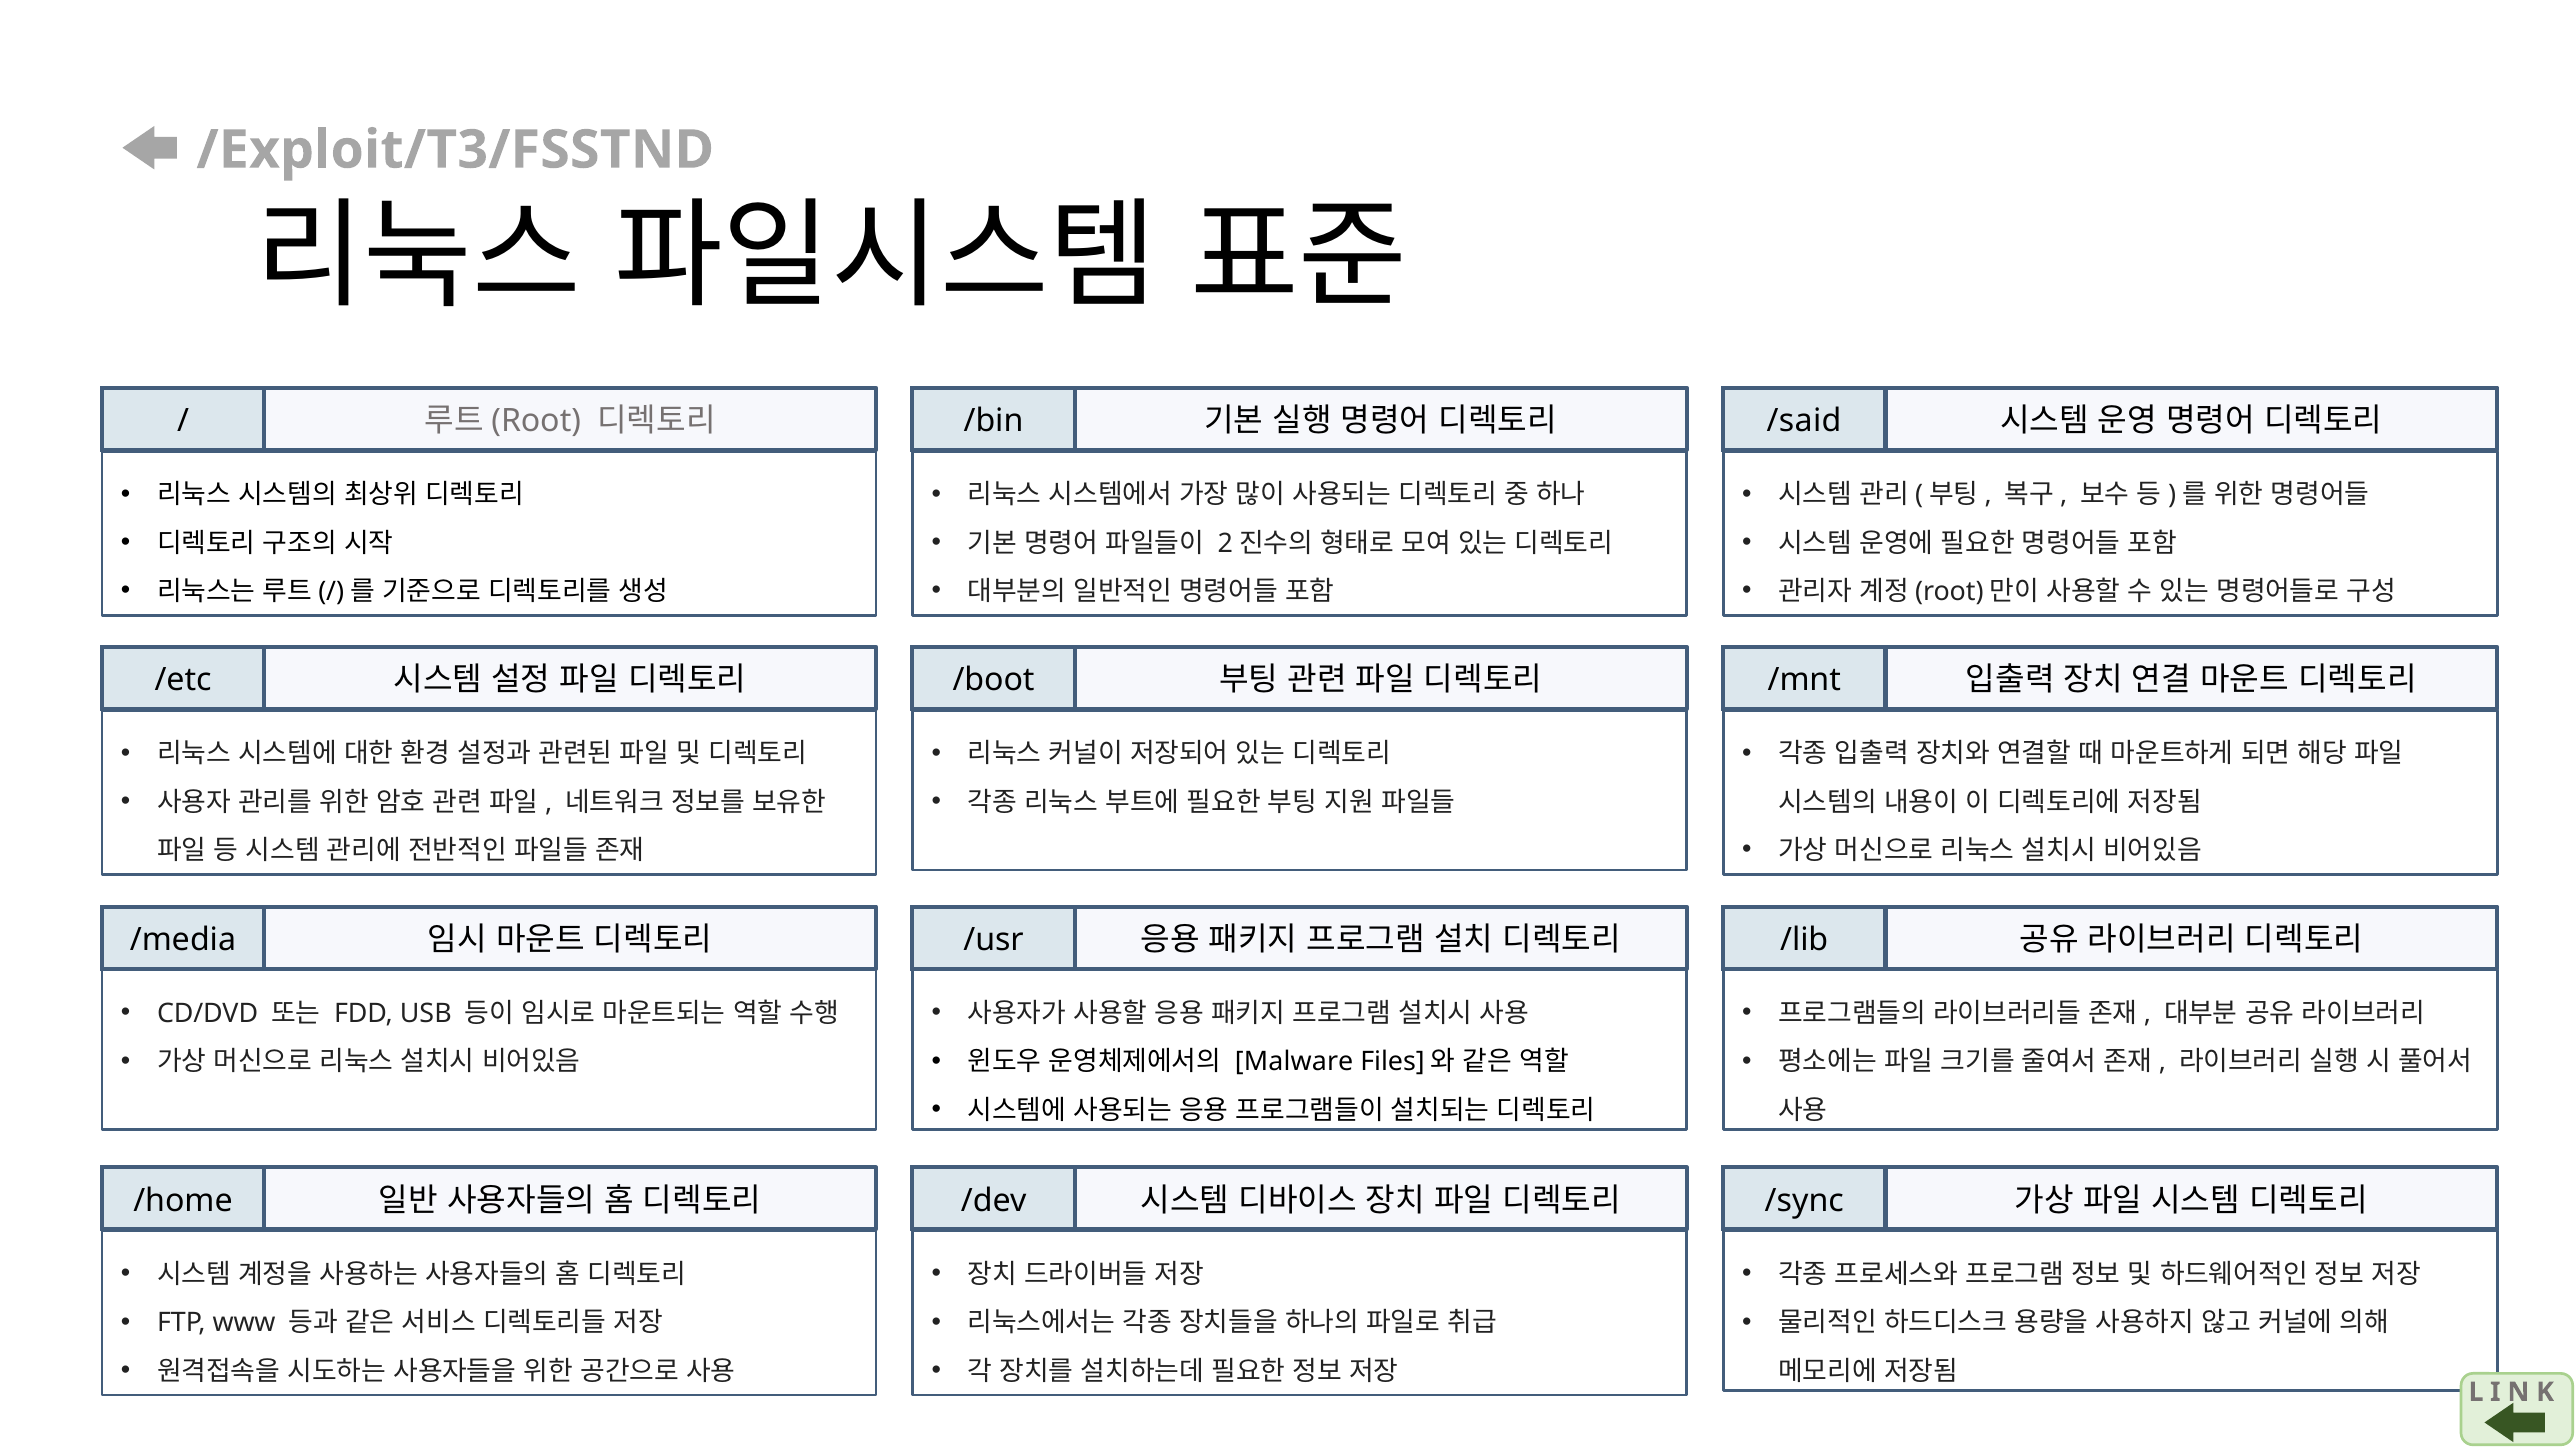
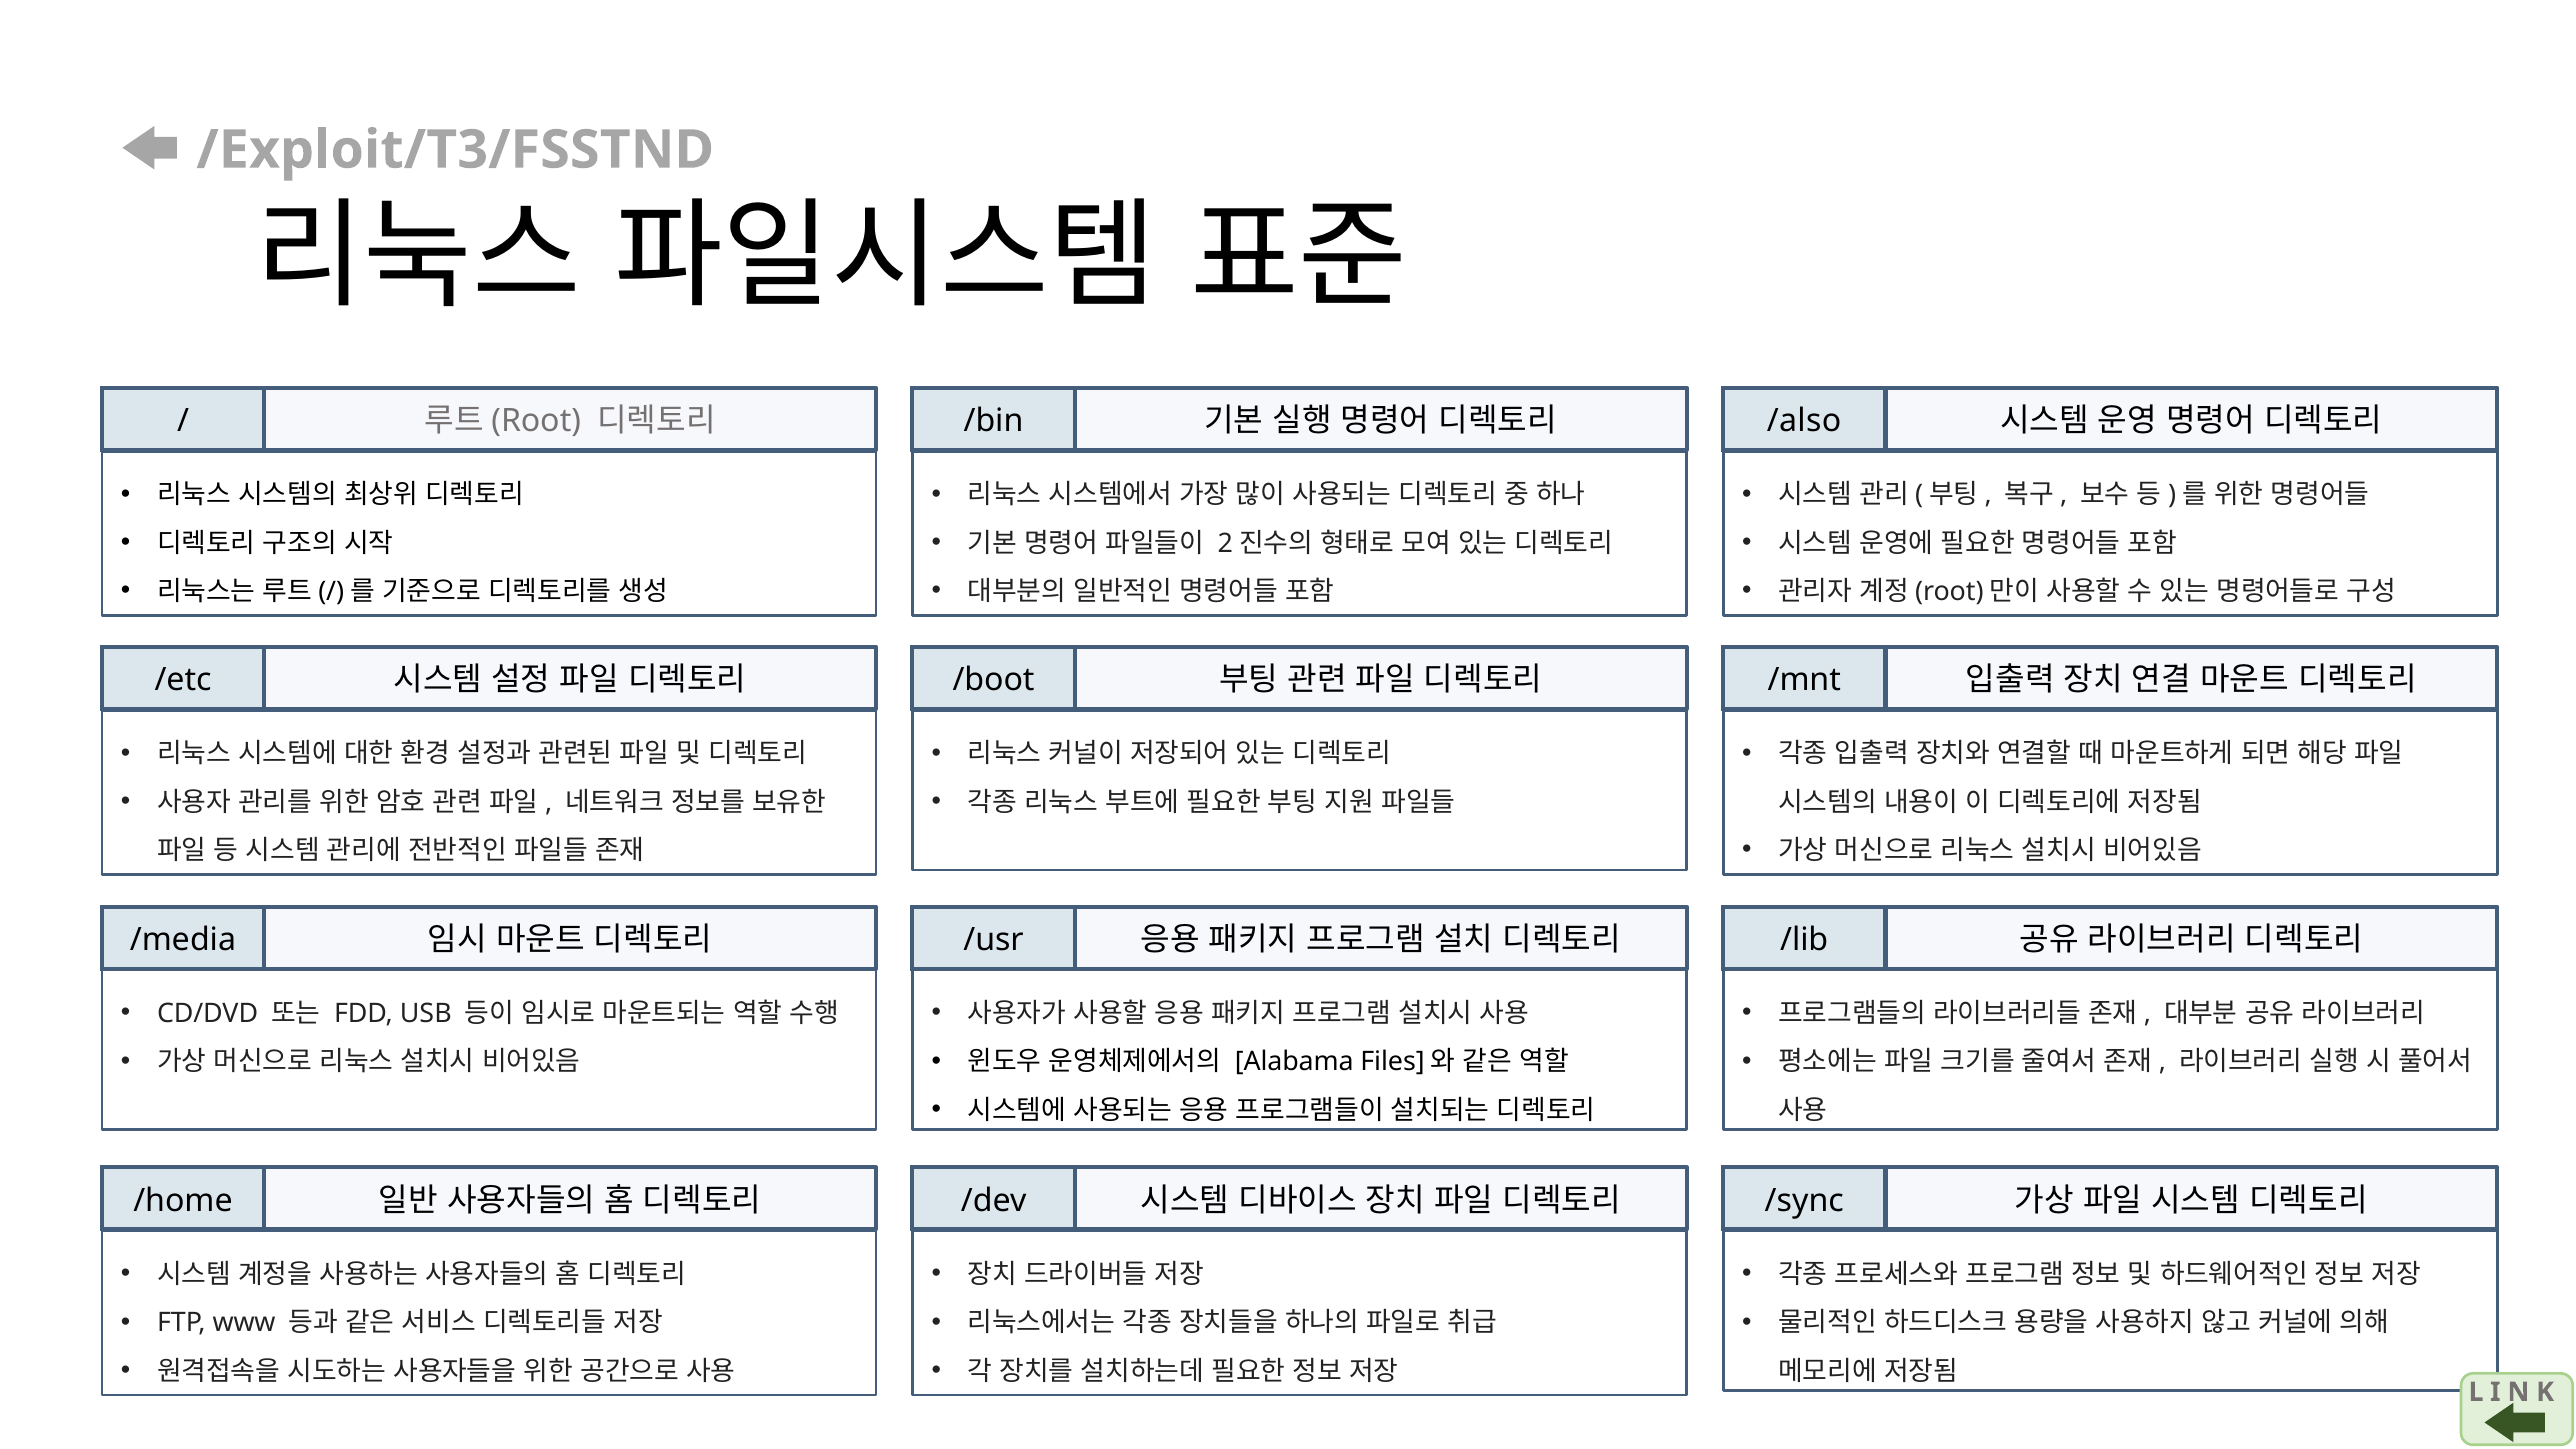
/said: /said -> /also
Malware: Malware -> Alabama
